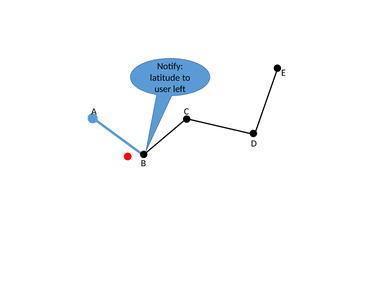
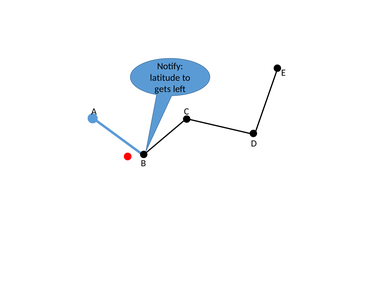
user: user -> gets
